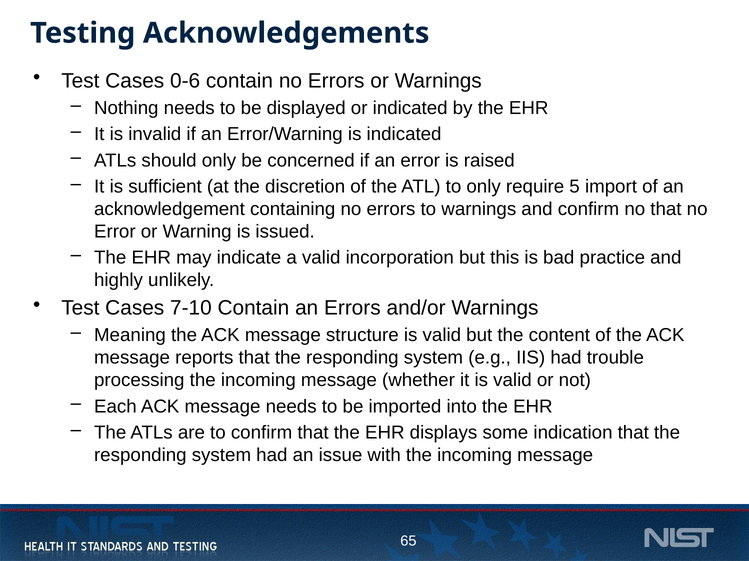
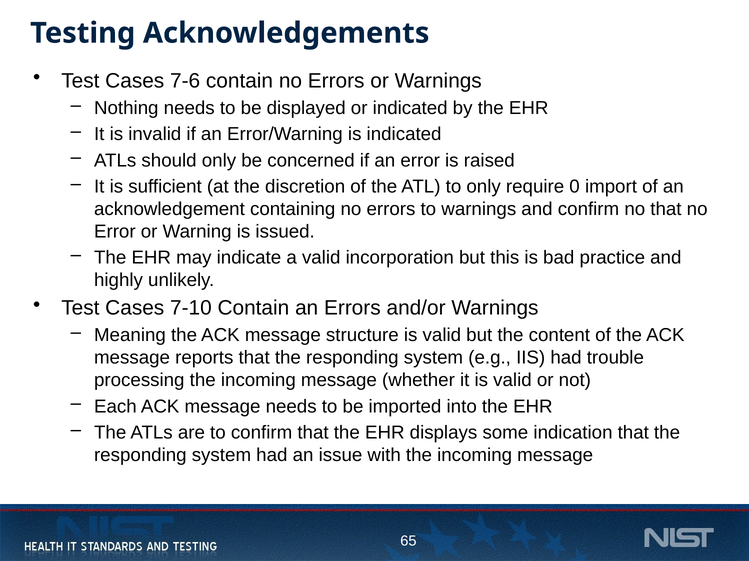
0-6: 0-6 -> 7-6
5: 5 -> 0
